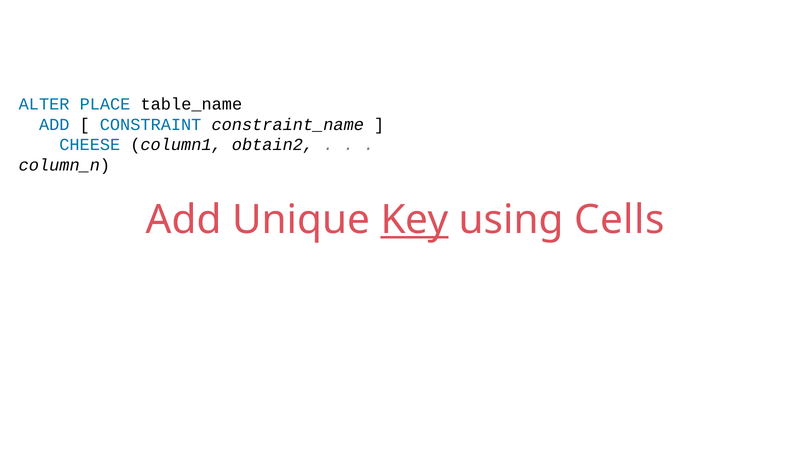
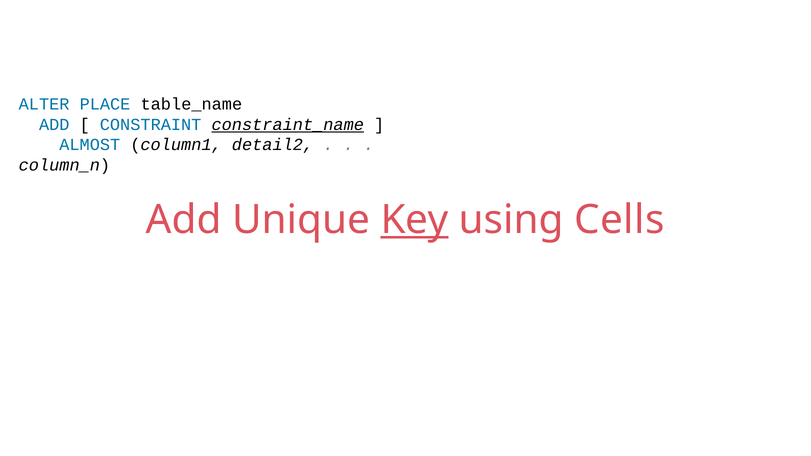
constraint_name underline: none -> present
CHEESE: CHEESE -> ALMOST
obtain2: obtain2 -> detail2
